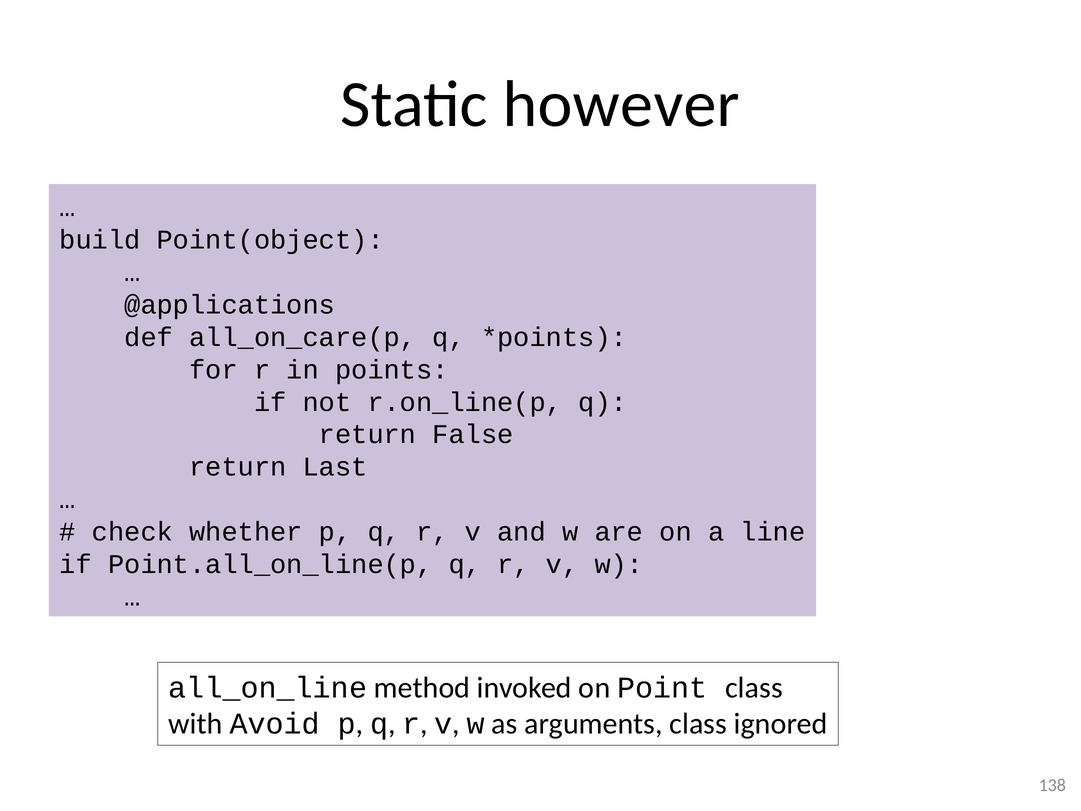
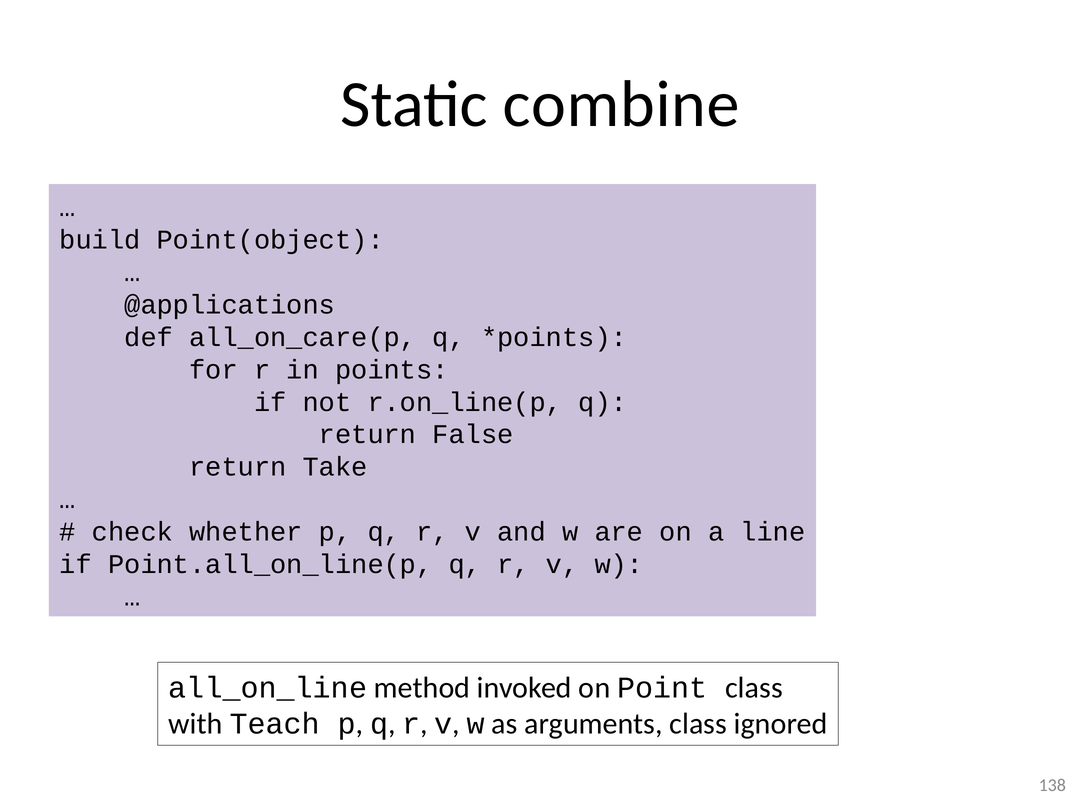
however: however -> combine
Last: Last -> Take
Avoid: Avoid -> Teach
